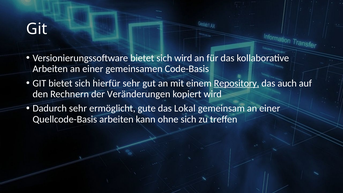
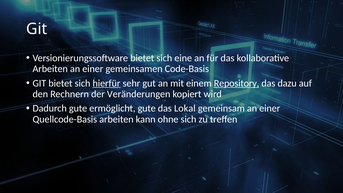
sich wird: wird -> eine
hierfür underline: none -> present
auch: auch -> dazu
Dadurch sehr: sehr -> gute
